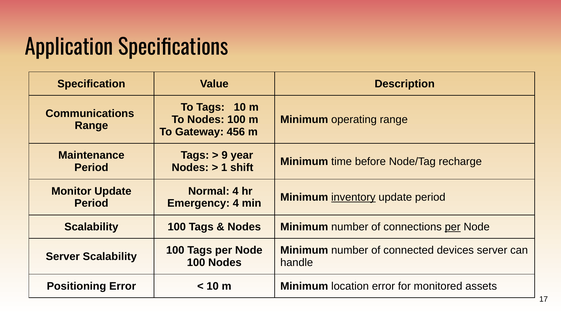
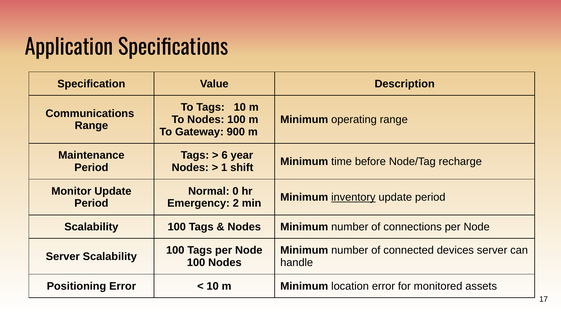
456: 456 -> 900
9: 9 -> 6
Normal 4: 4 -> 0
Emergency 4: 4 -> 2
per at (453, 227) underline: present -> none
